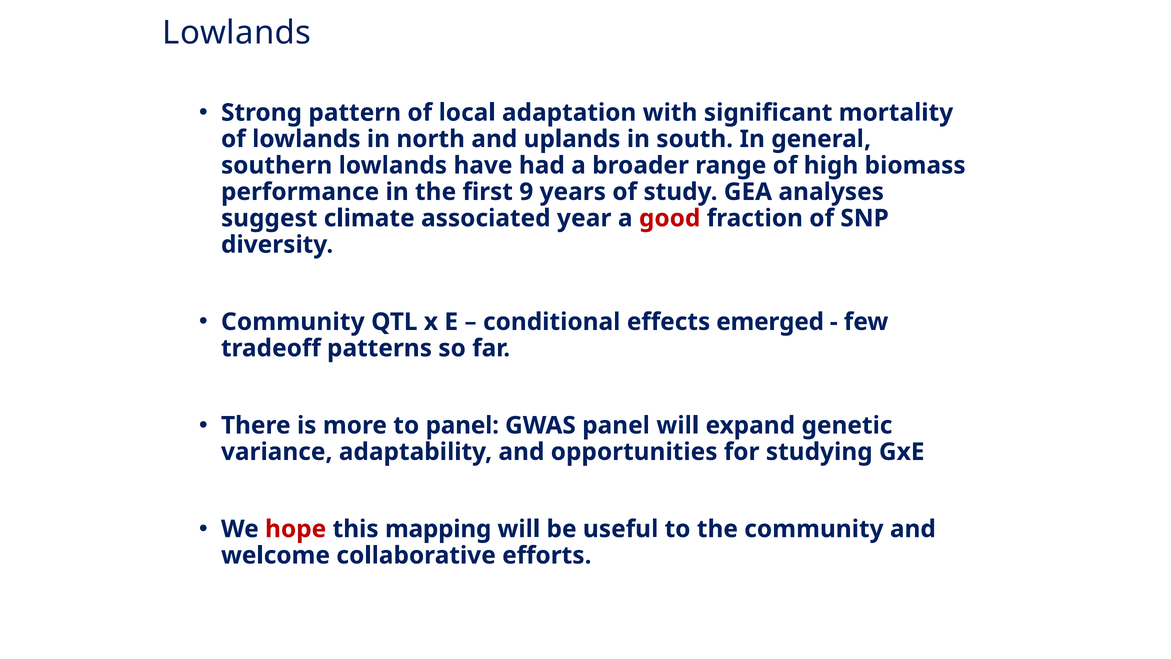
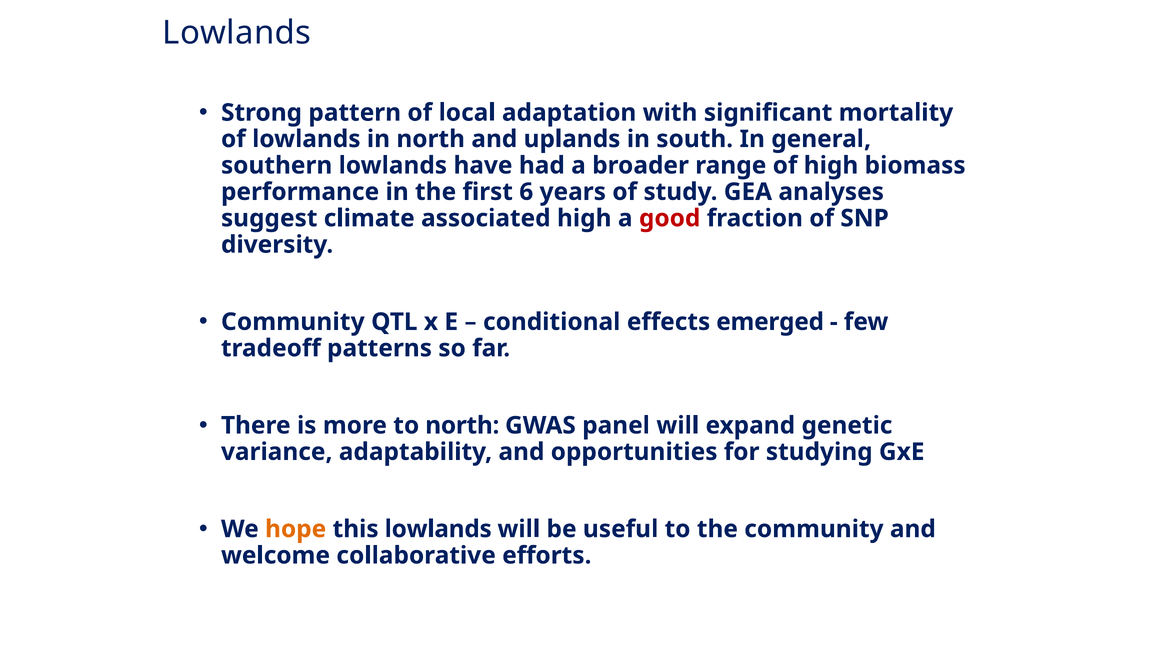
9: 9 -> 6
associated year: year -> high
to panel: panel -> north
hope colour: red -> orange
this mapping: mapping -> lowlands
